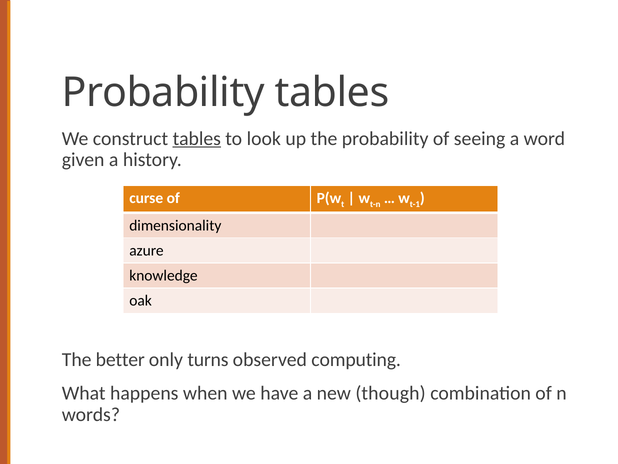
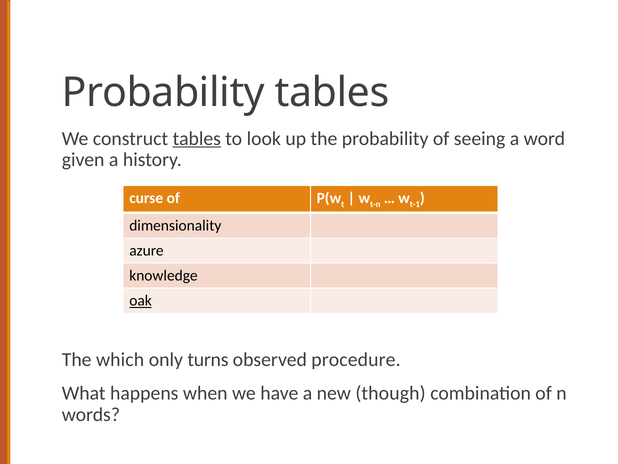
oak underline: none -> present
better: better -> which
computing: computing -> procedure
